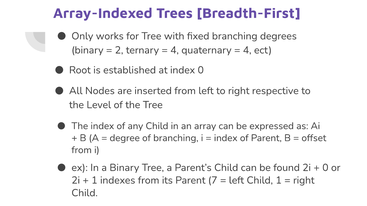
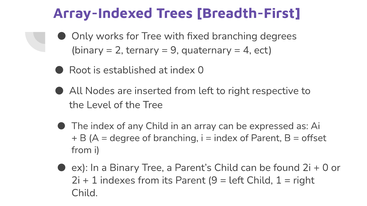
4 at (175, 50): 4 -> 9
Parent 7: 7 -> 9
